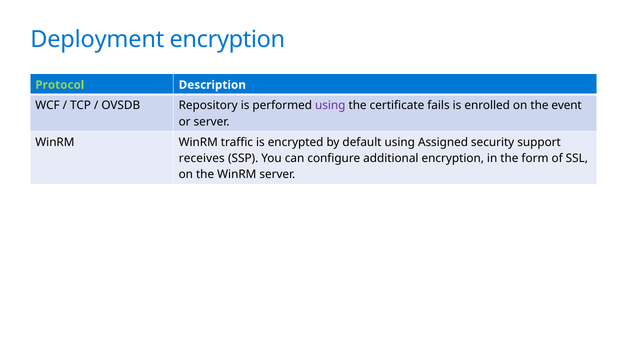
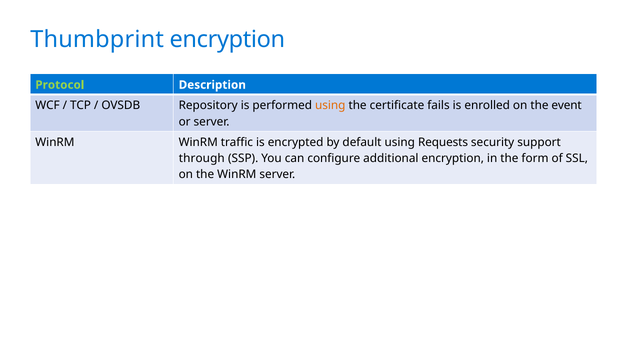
Deployment: Deployment -> Thumbprint
using at (330, 106) colour: purple -> orange
Assigned: Assigned -> Requests
receives: receives -> through
